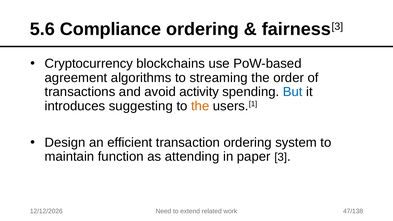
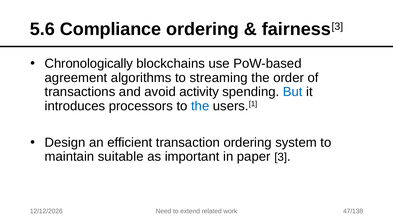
Cryptocurrency: Cryptocurrency -> Chronologically
suggesting: suggesting -> processors
the at (200, 106) colour: orange -> blue
function: function -> suitable
attending: attending -> important
